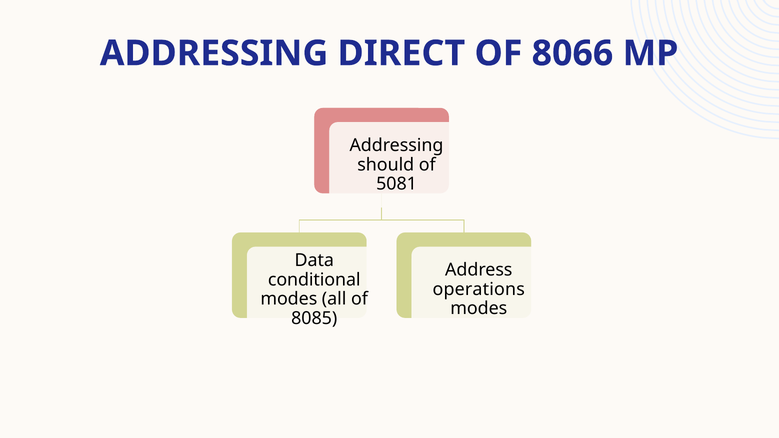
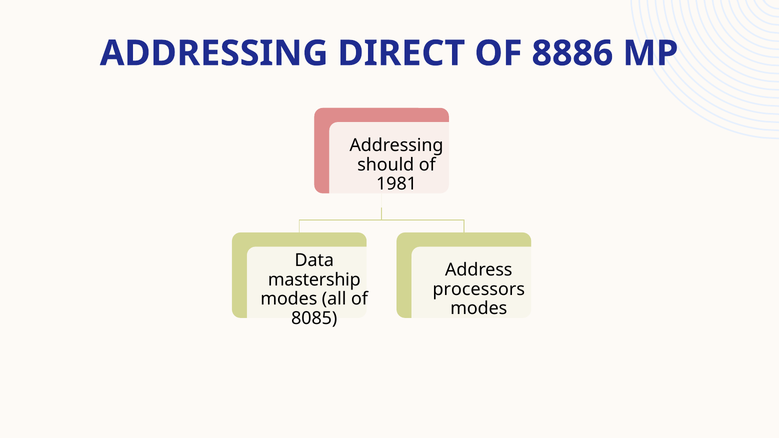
8066: 8066 -> 8886
5081: 5081 -> 1981
conditional: conditional -> mastership
operations: operations -> processors
